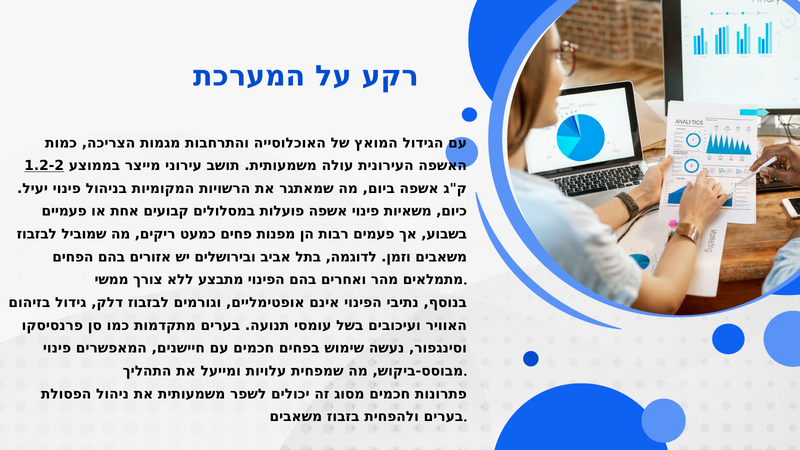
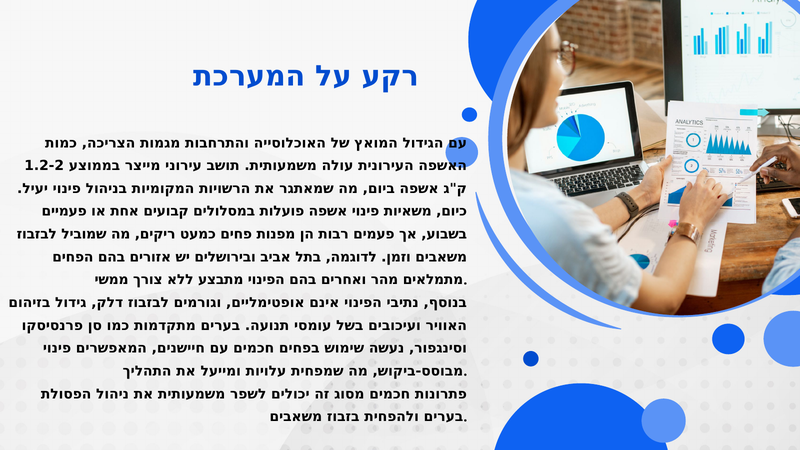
1.2-2 underline: present -> none
